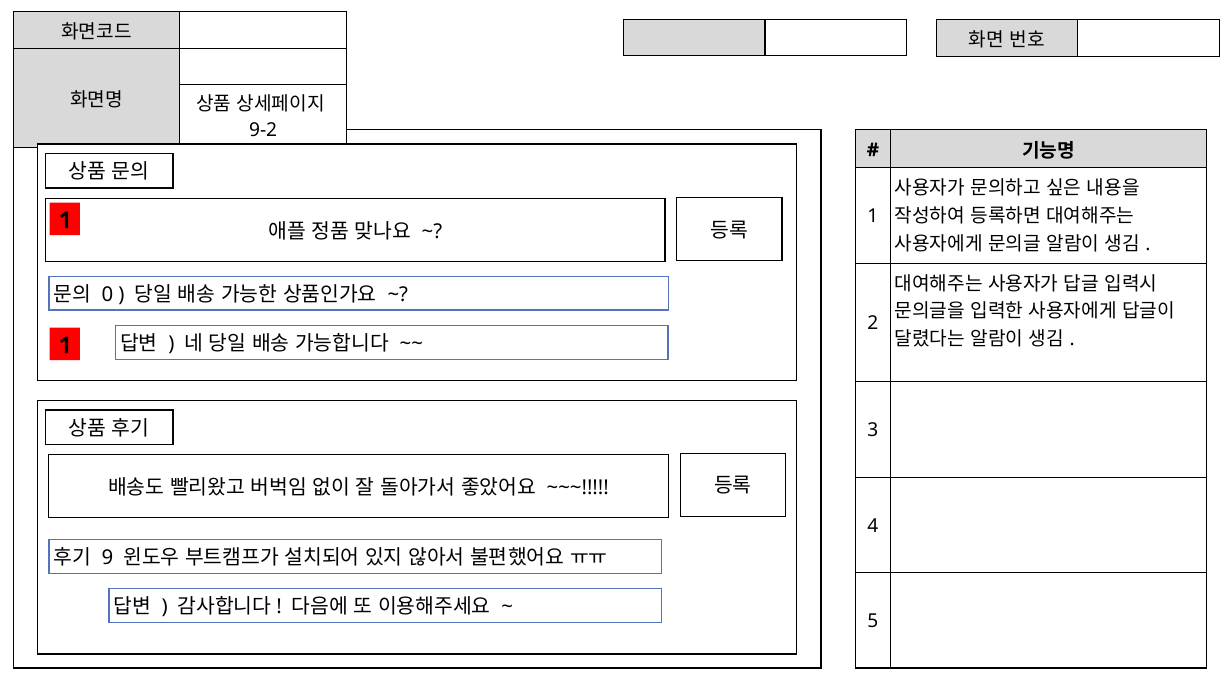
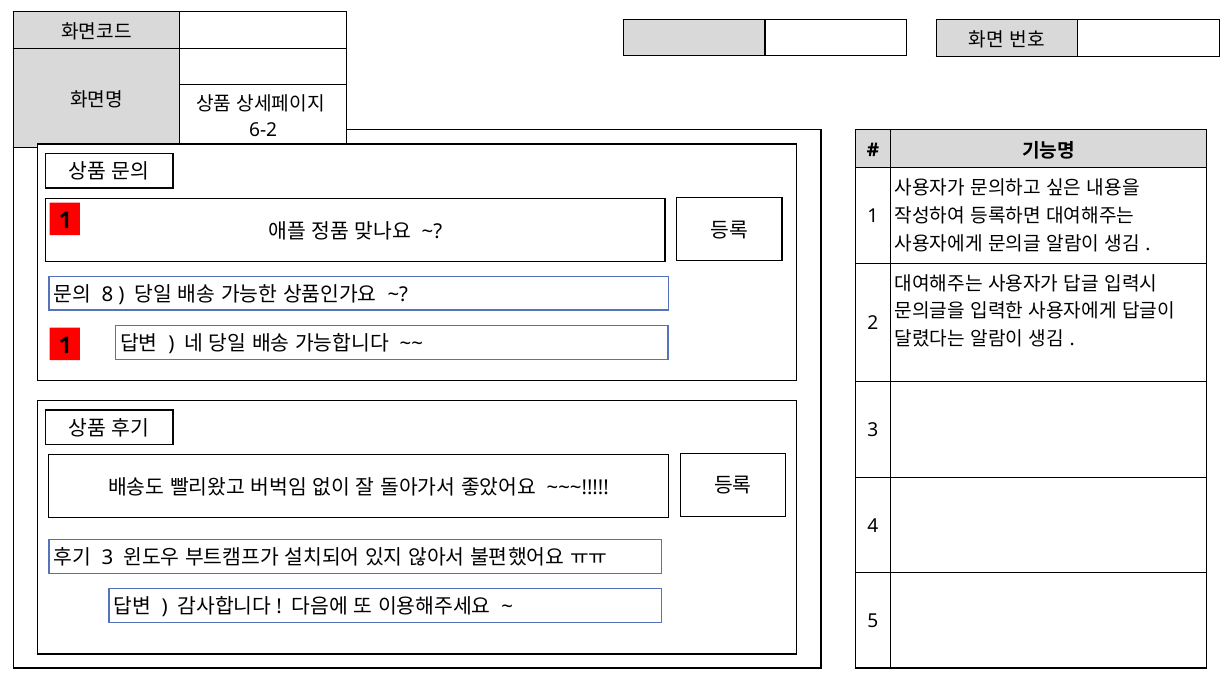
9-2: 9-2 -> 6-2
0: 0 -> 8
9 at (107, 558): 9 -> 3
